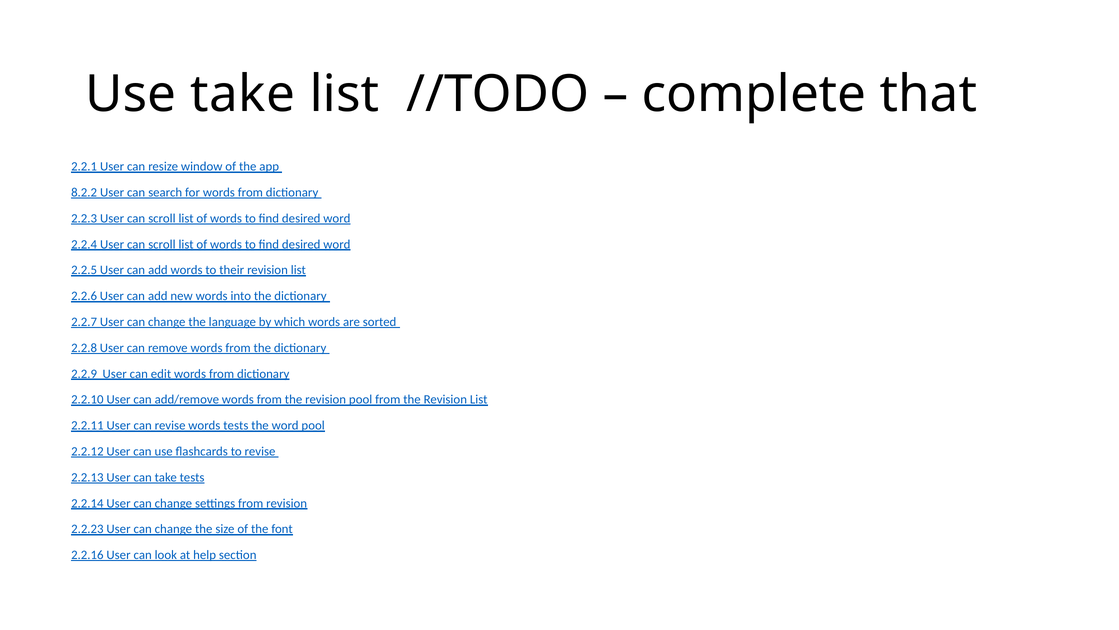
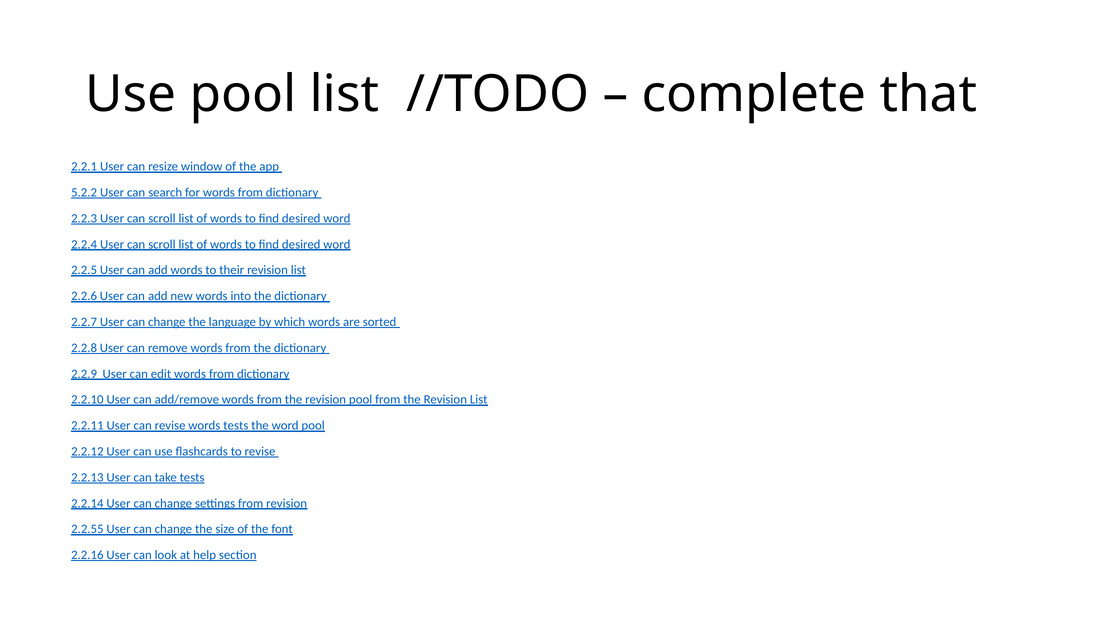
Use take: take -> pool
8.2.2: 8.2.2 -> 5.2.2
2.2.23: 2.2.23 -> 2.2.55
